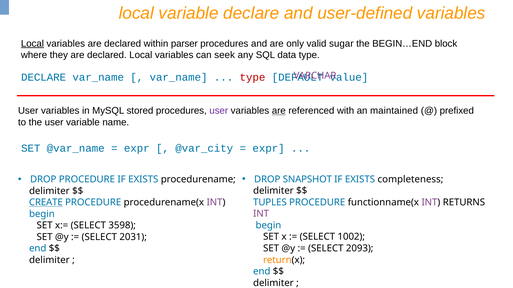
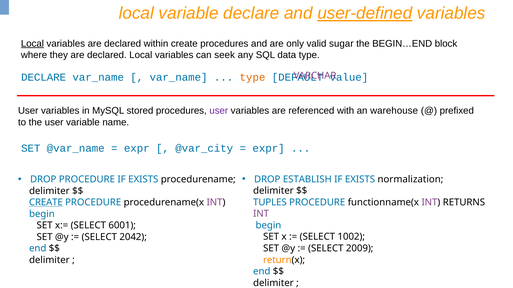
user-defined underline: none -> present
within parser: parser -> create
type at (252, 78) colour: red -> orange
are at (279, 111) underline: present -> none
maintained: maintained -> warehouse
SNAPSHOT: SNAPSHOT -> ESTABLISH
completeness: completeness -> normalization
3598: 3598 -> 6001
2031: 2031 -> 2042
2093: 2093 -> 2009
